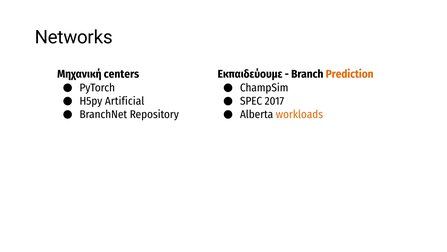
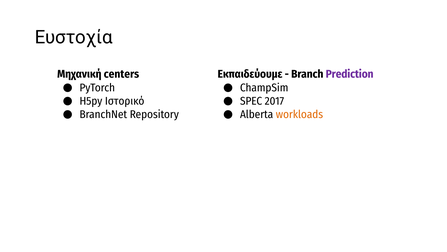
Networks: Networks -> Ευστοχία
Prediction colour: orange -> purple
Artificial: Artificial -> Ιστορικό
